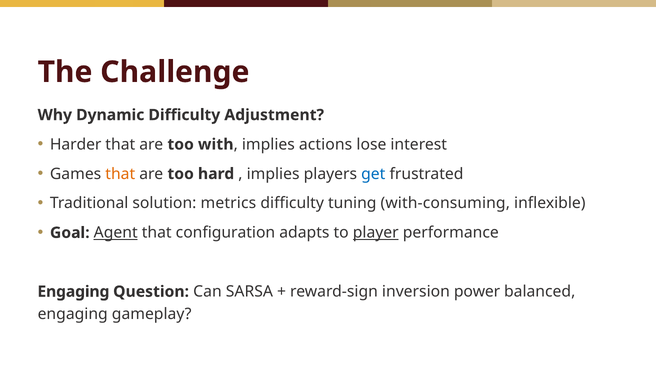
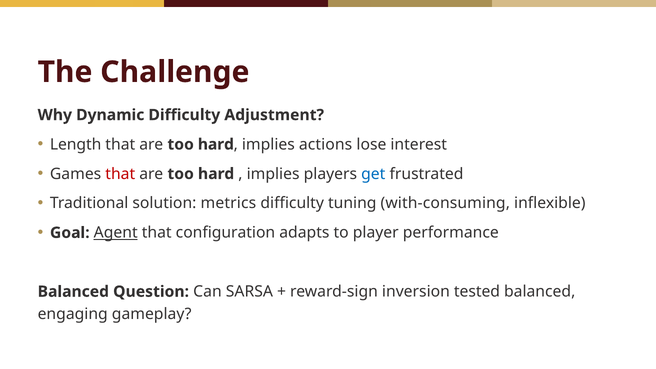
Harder: Harder -> Length
with at (216, 144): with -> hard
that at (120, 174) colour: orange -> red
player underline: present -> none
Engaging at (73, 292): Engaging -> Balanced
power: power -> tested
